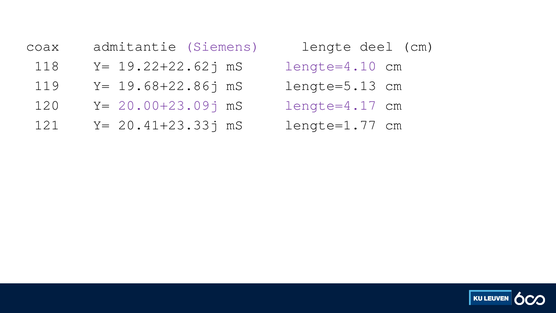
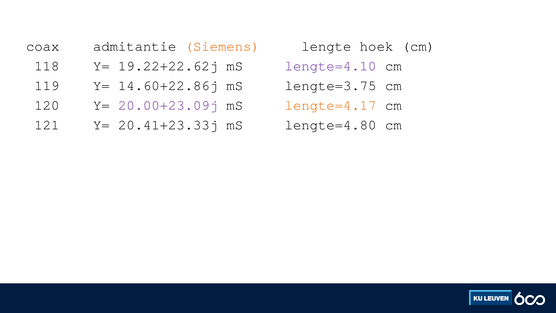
Siemens colour: purple -> orange
deel: deel -> hoek
19.68+22.86j: 19.68+22.86j -> 14.60+22.86j
lengte=5.13: lengte=5.13 -> lengte=3.75
lengte=4.17 colour: purple -> orange
lengte=1.77: lengte=1.77 -> lengte=4.80
